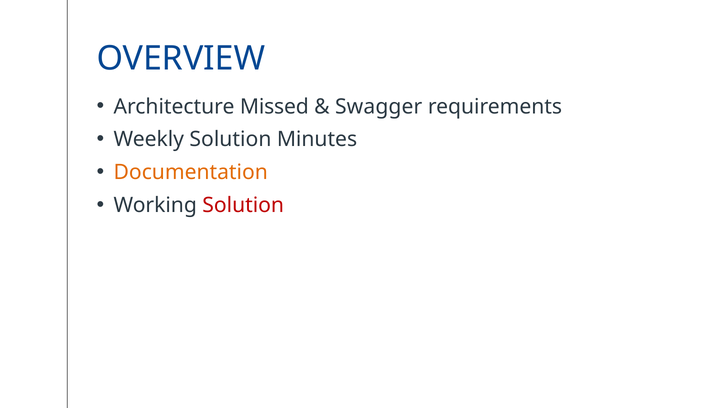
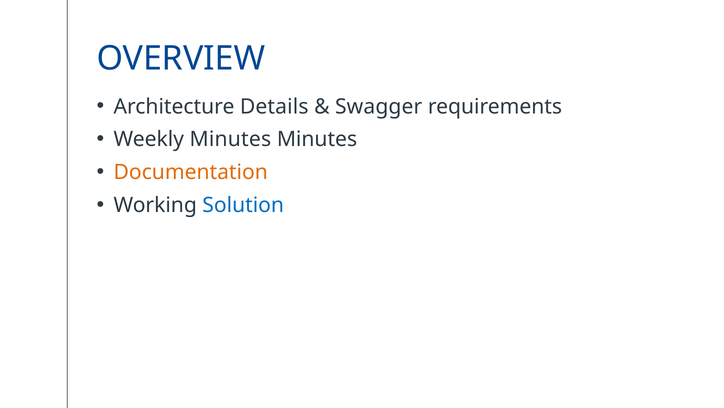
Missed: Missed -> Details
Weekly Solution: Solution -> Minutes
Solution at (243, 205) colour: red -> blue
